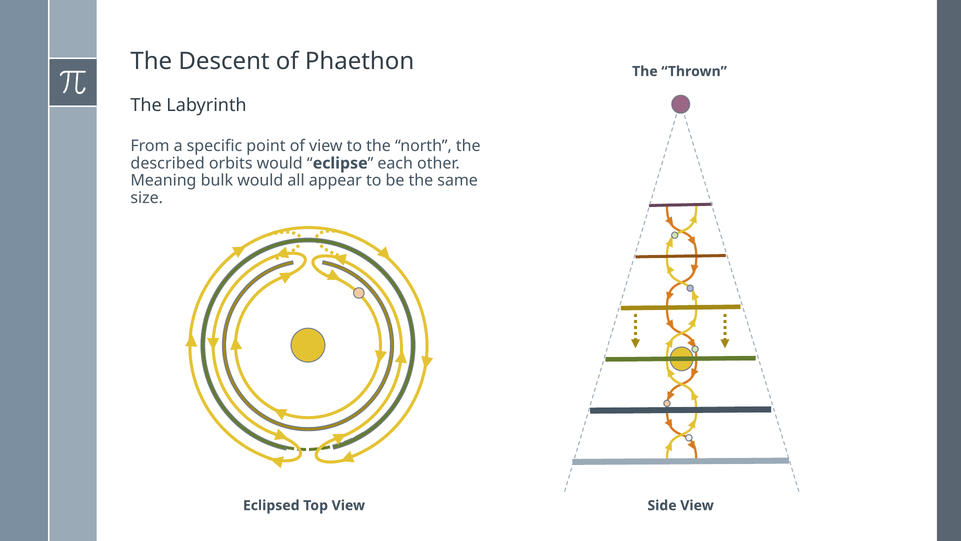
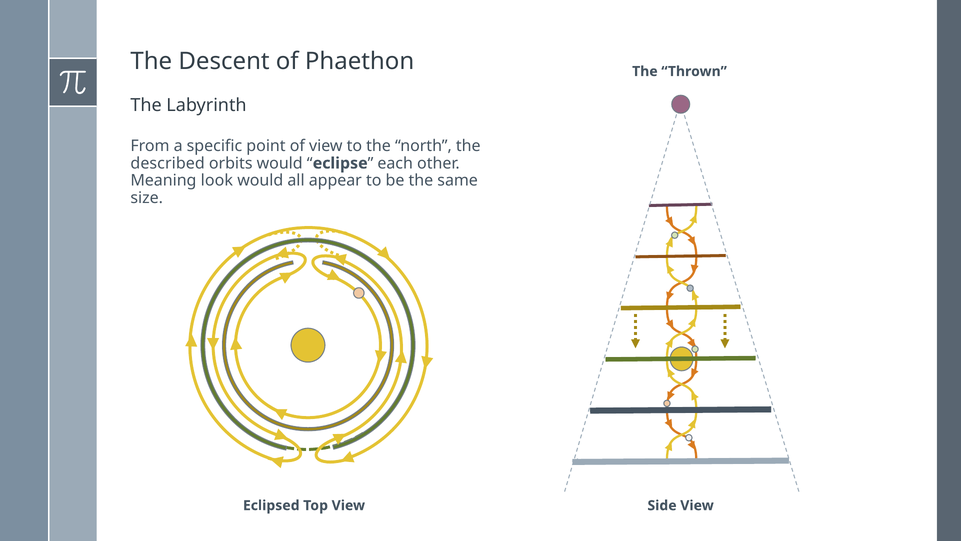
bulk: bulk -> look
